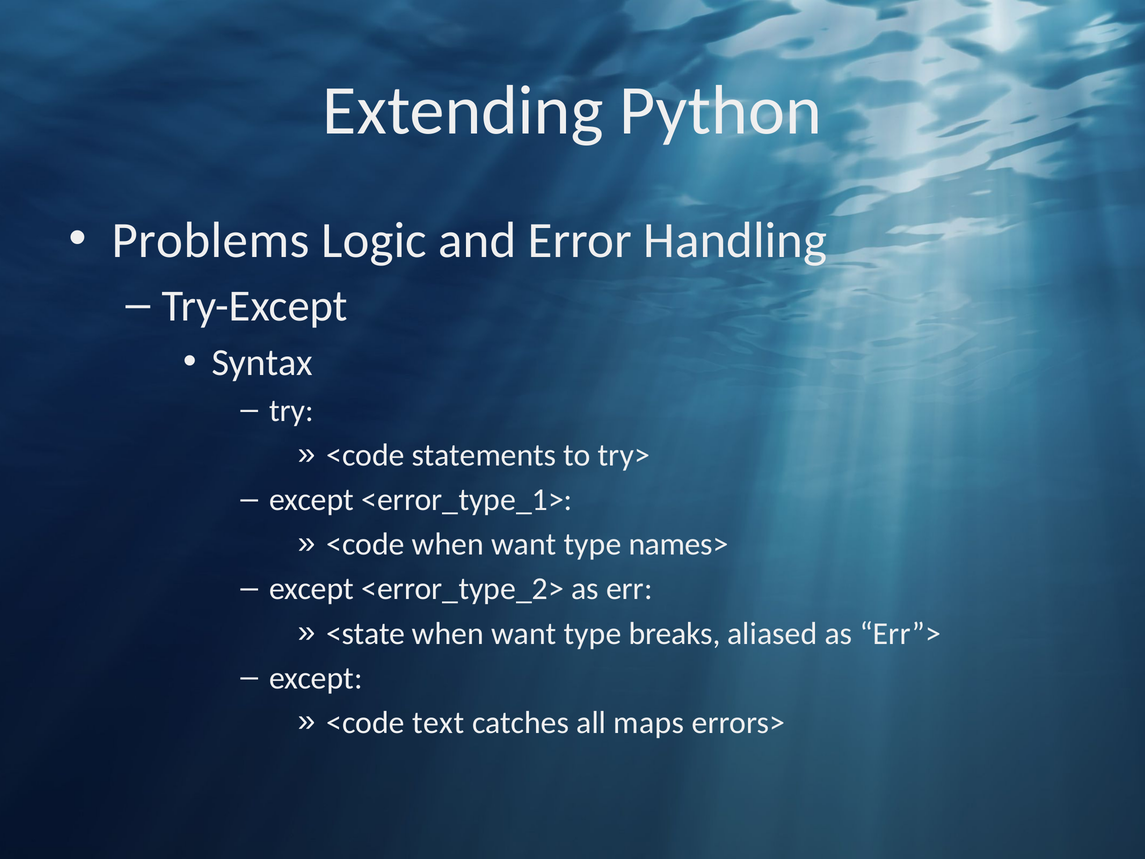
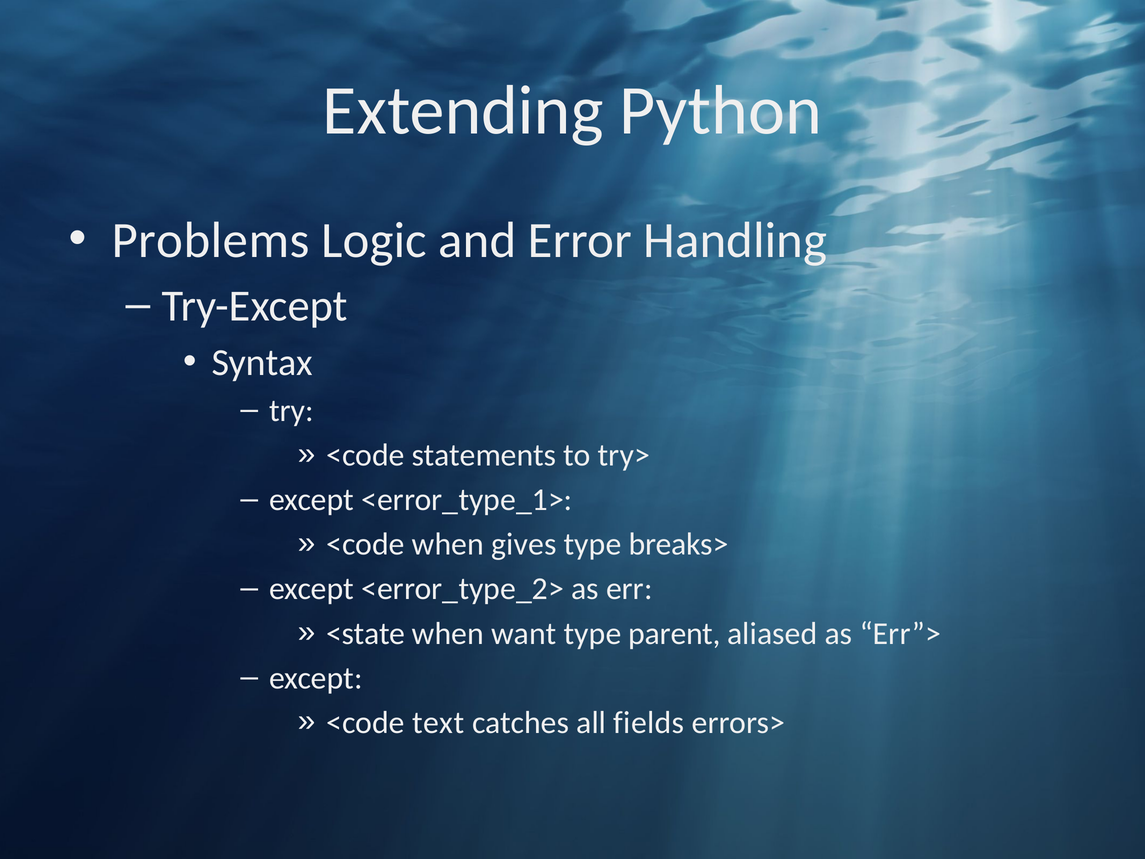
<code when want: want -> gives
names>: names> -> breaks>
breaks: breaks -> parent
maps: maps -> fields
